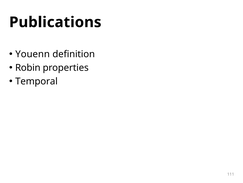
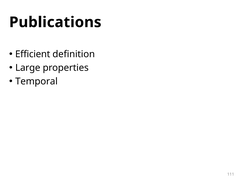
Youenn: Youenn -> Efficient
Robin: Robin -> Large
